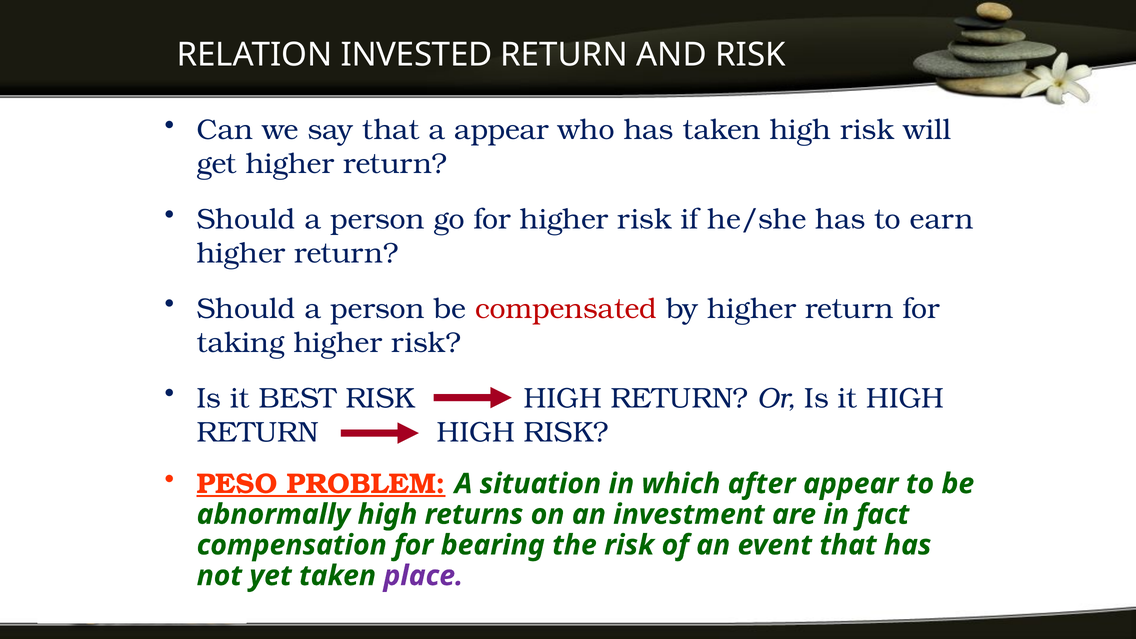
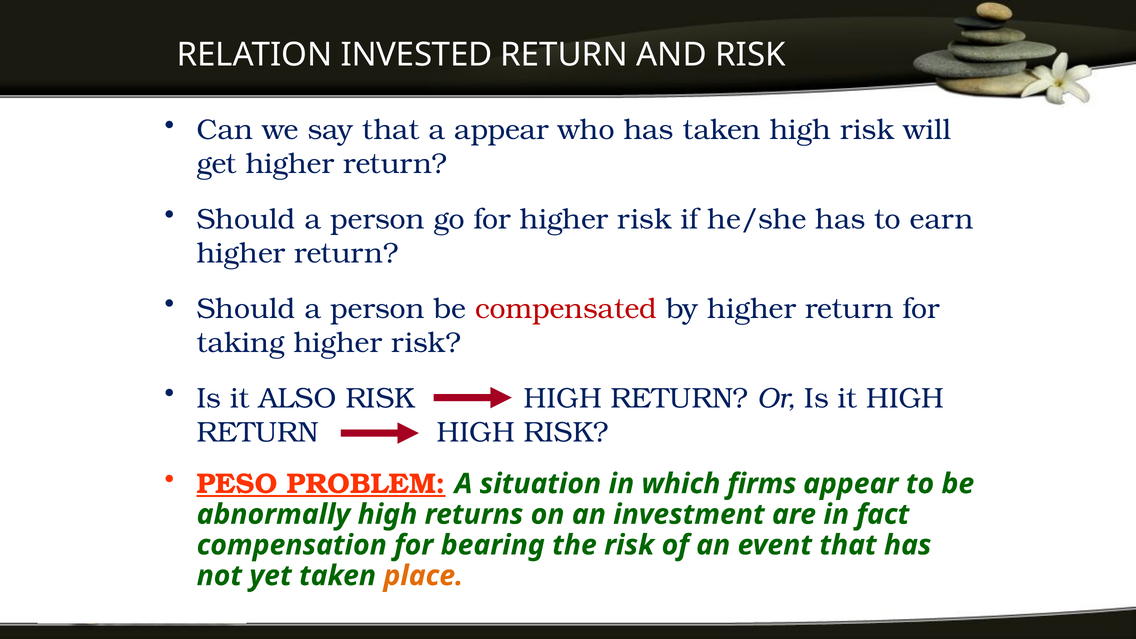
BEST: BEST -> ALSO
after: after -> firms
place colour: purple -> orange
